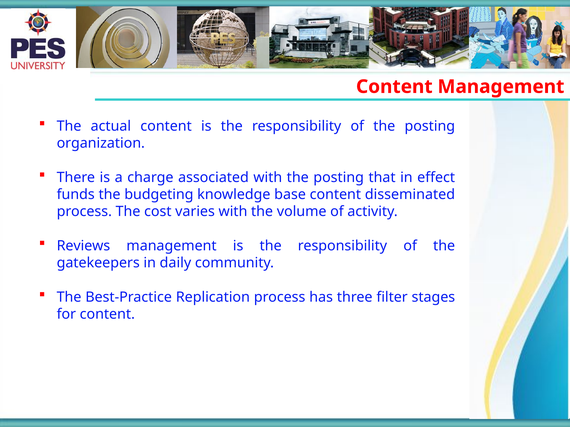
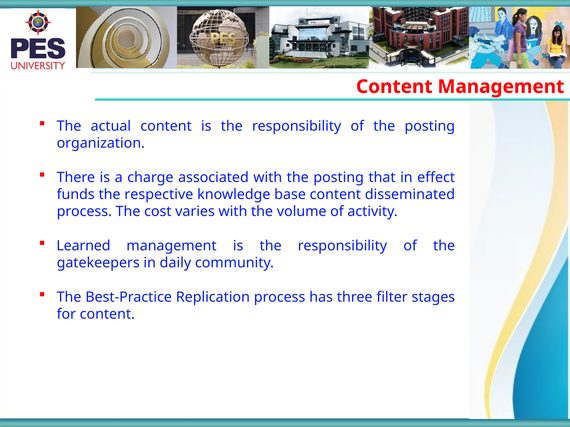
budgeting: budgeting -> respective
Reviews: Reviews -> Learned
